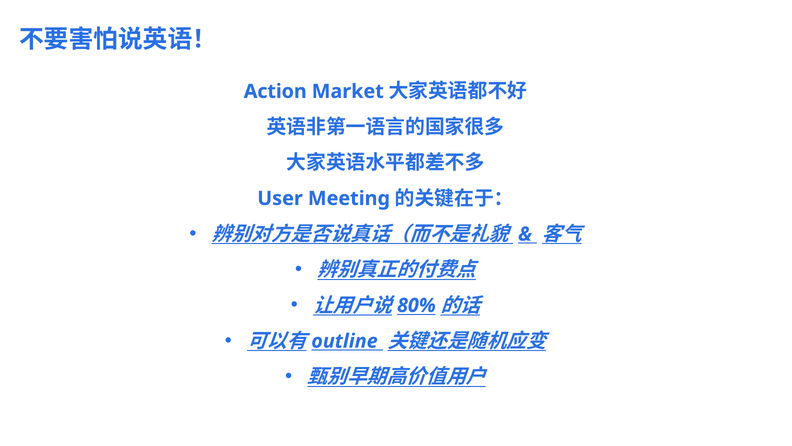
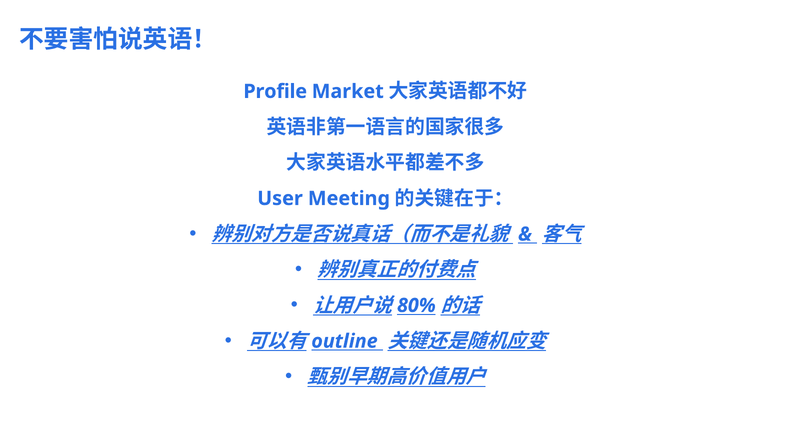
Action: Action -> Profile
